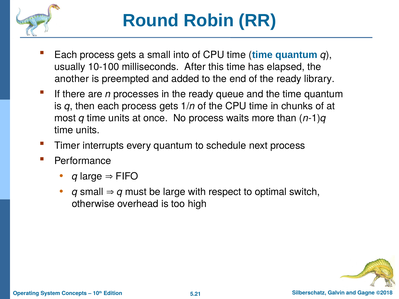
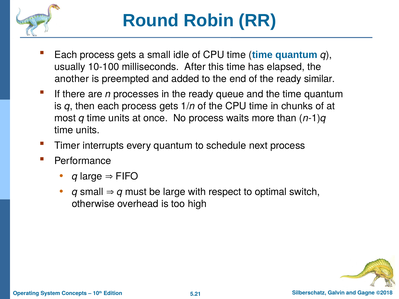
into: into -> idle
library: library -> similar
